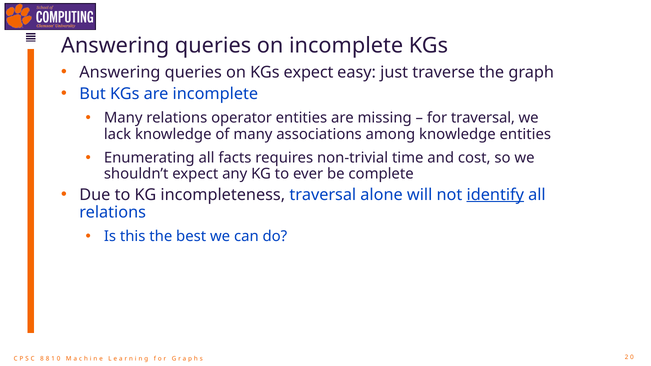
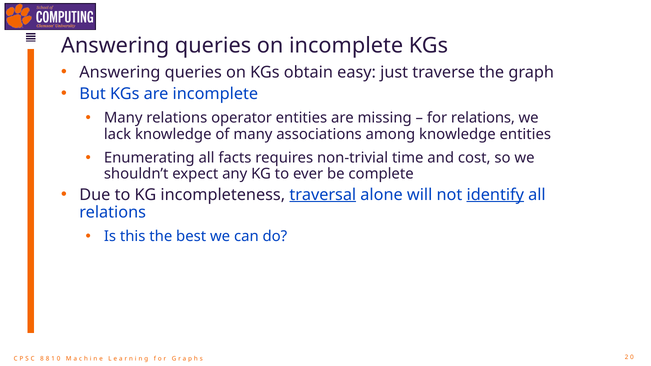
KGs expect: expect -> obtain
for traversal: traversal -> relations
traversal at (323, 195) underline: none -> present
